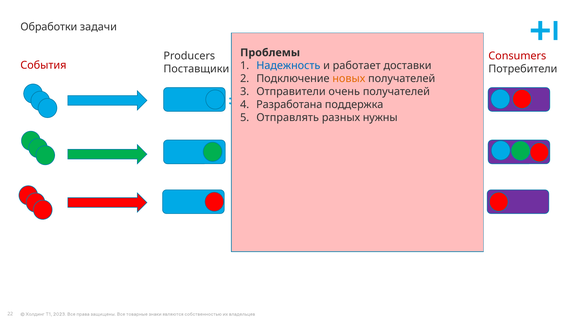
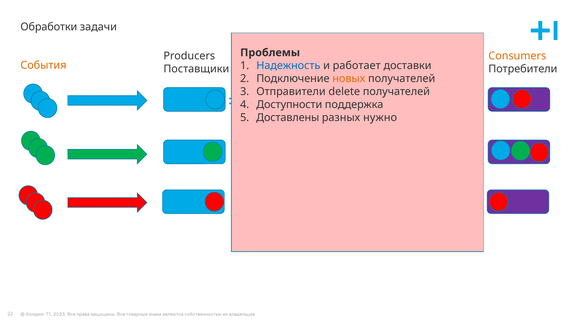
Consumers colour: red -> orange
События colour: red -> orange
очень: очень -> delete
Разработана: Разработана -> Доступности
Отправлять: Отправлять -> Доставлены
нужны: нужны -> нужно
